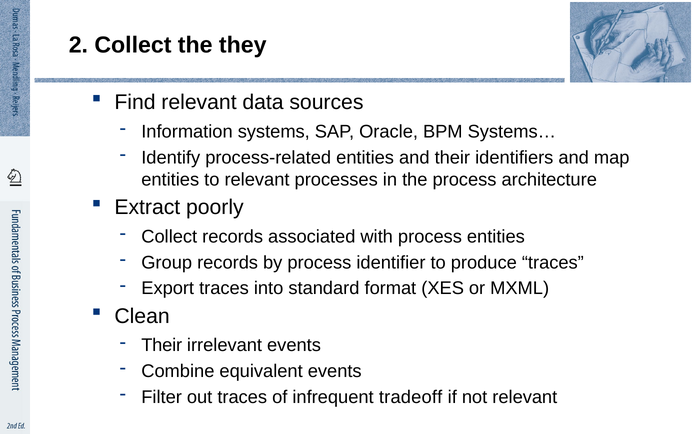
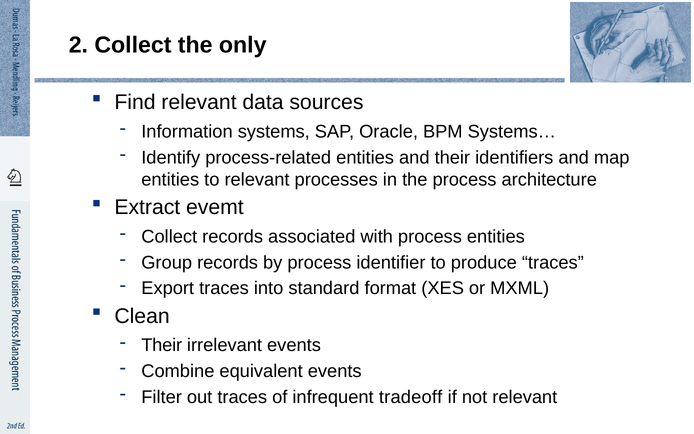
they: they -> only
poorly: poorly -> evemt
